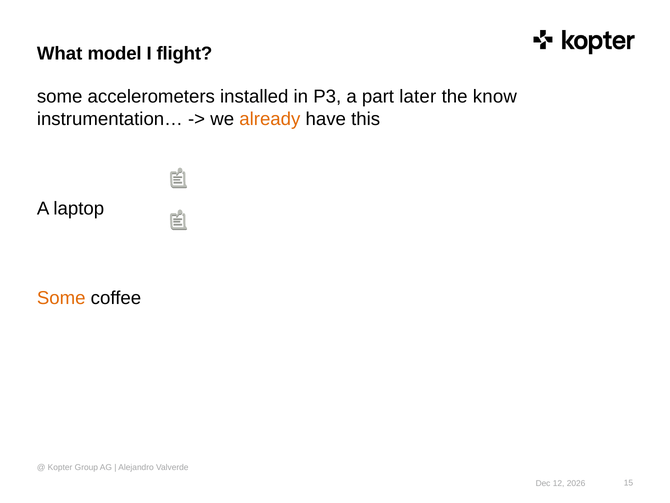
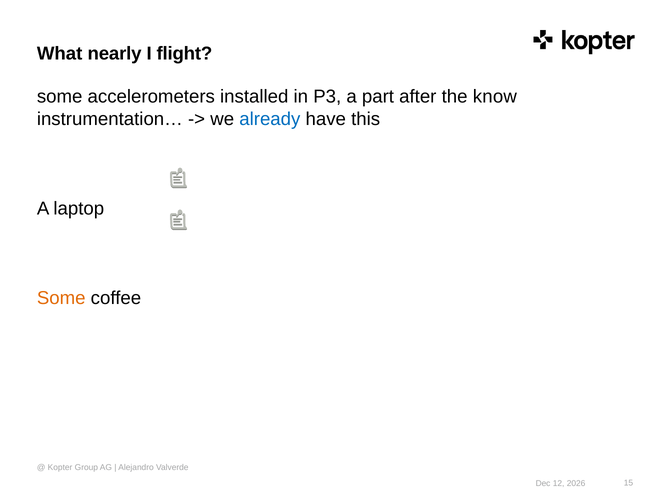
model: model -> nearly
later: later -> after
already colour: orange -> blue
